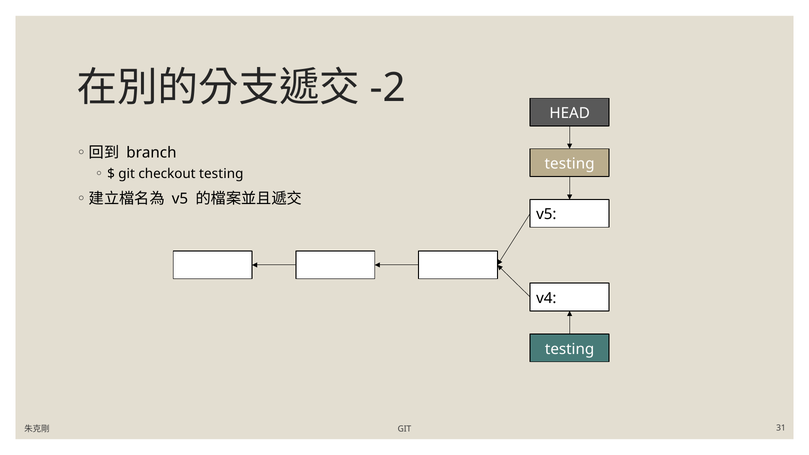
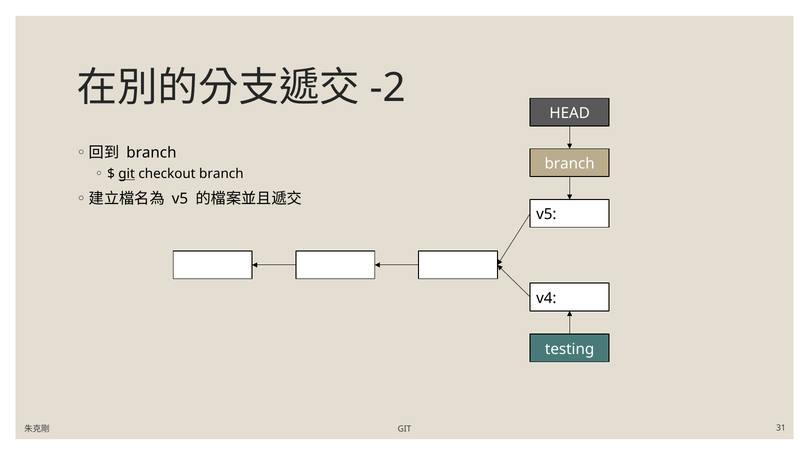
testing at (570, 164): testing -> branch
git at (127, 174) underline: none -> present
checkout testing: testing -> branch
